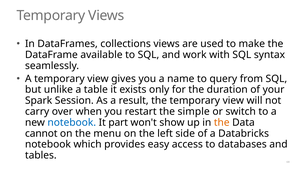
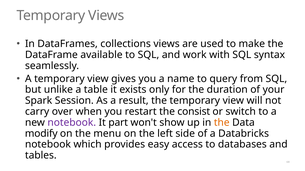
simple: simple -> consist
notebook at (72, 123) colour: blue -> purple
cannot: cannot -> modify
